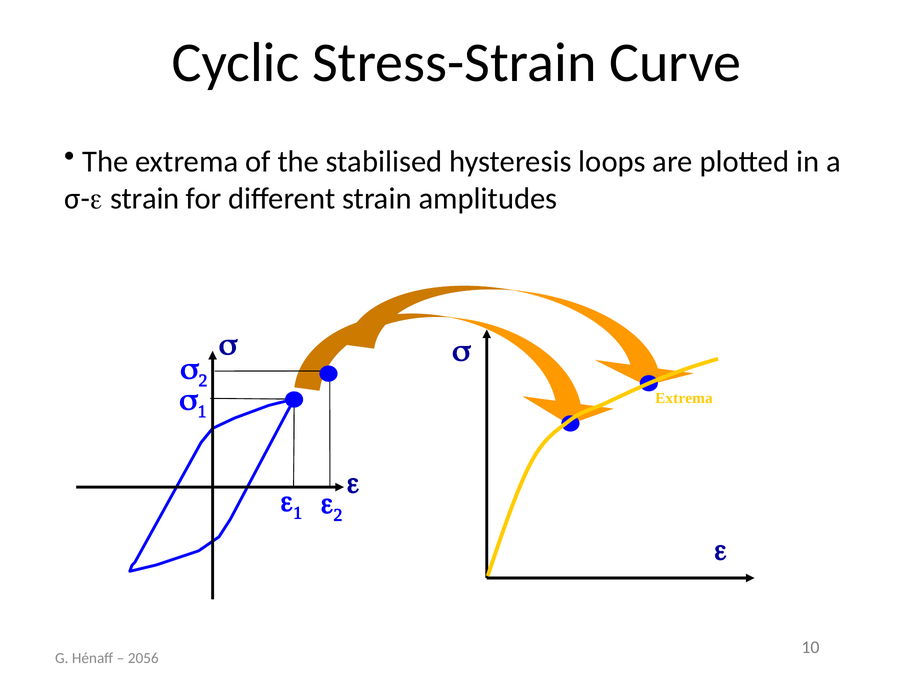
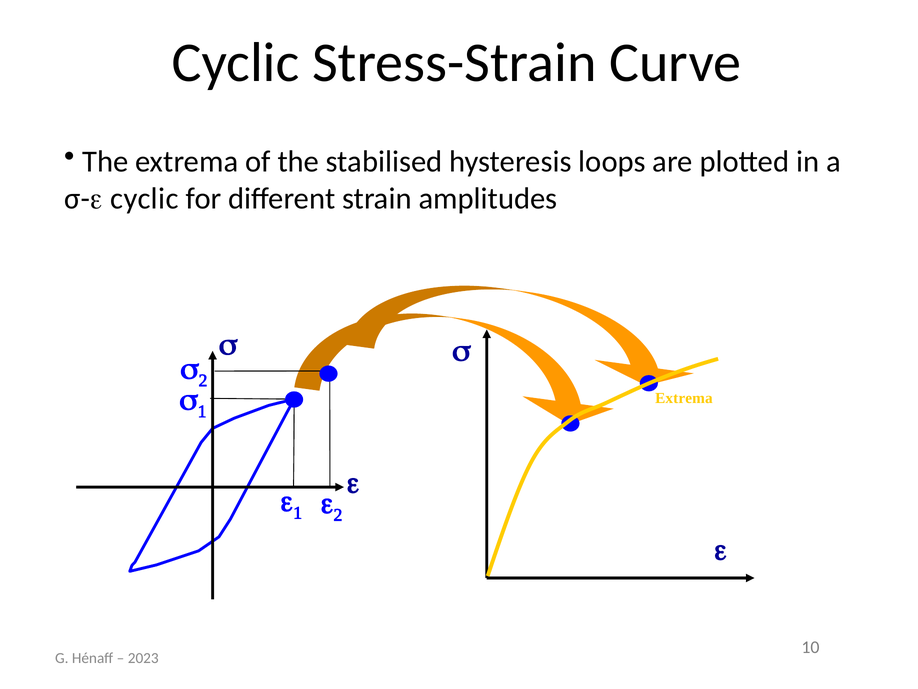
σ- strain: strain -> cyclic
2056: 2056 -> 2023
